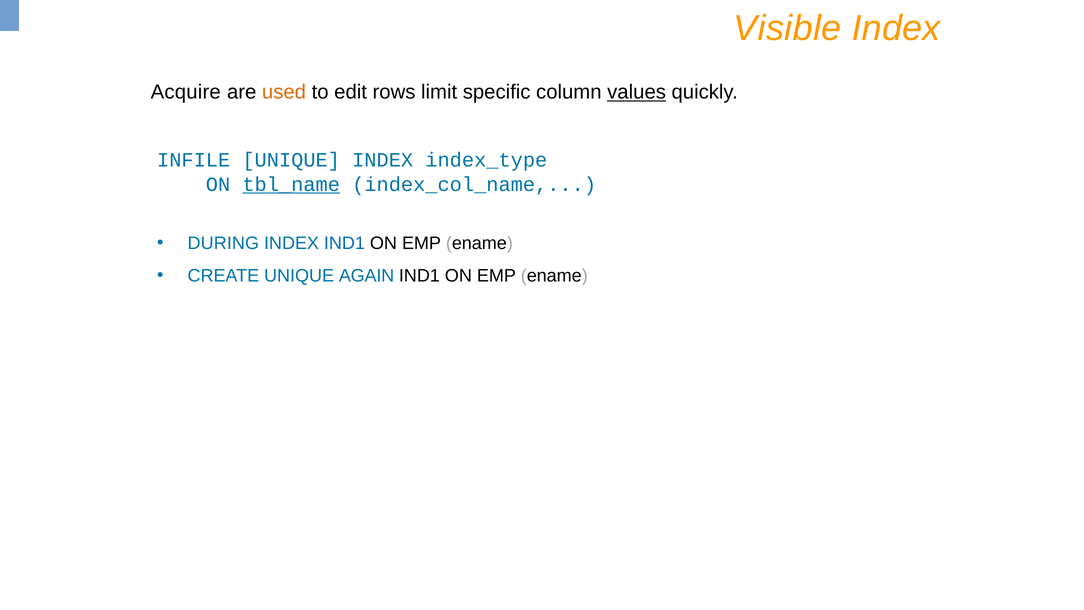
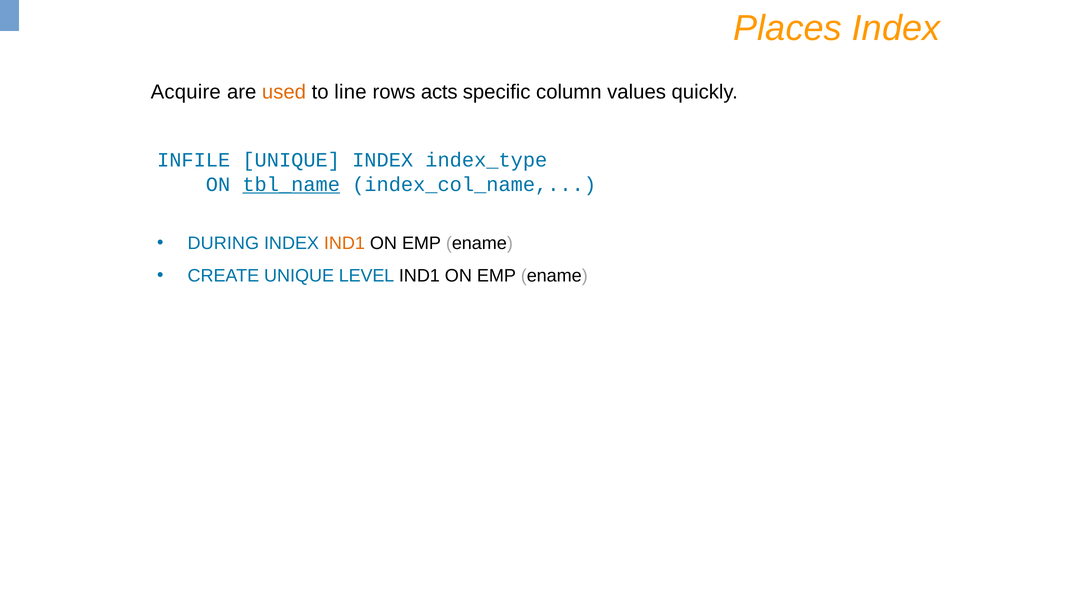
Visible: Visible -> Places
edit: edit -> line
limit: limit -> acts
values underline: present -> none
IND1 at (344, 243) colour: blue -> orange
AGAIN: AGAIN -> LEVEL
